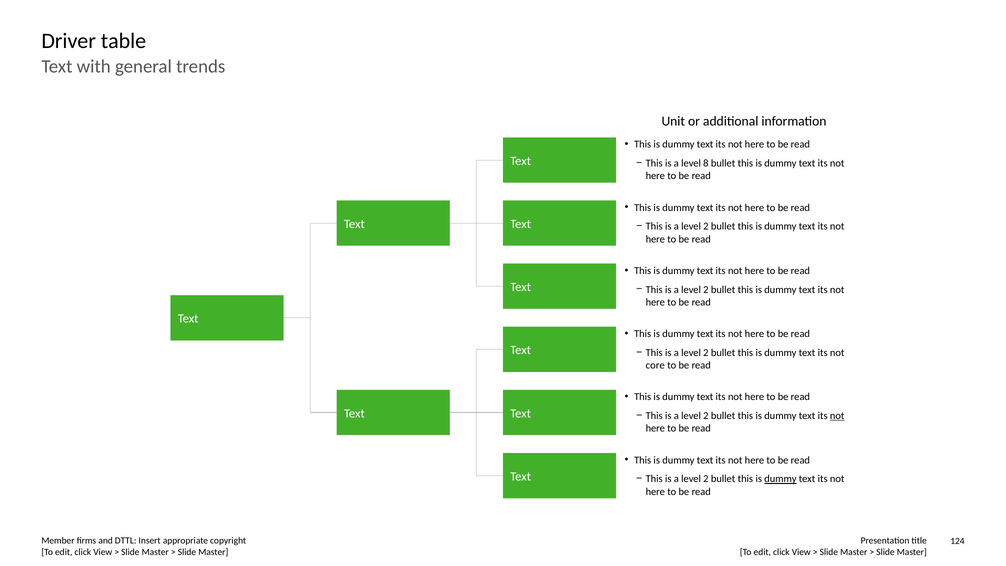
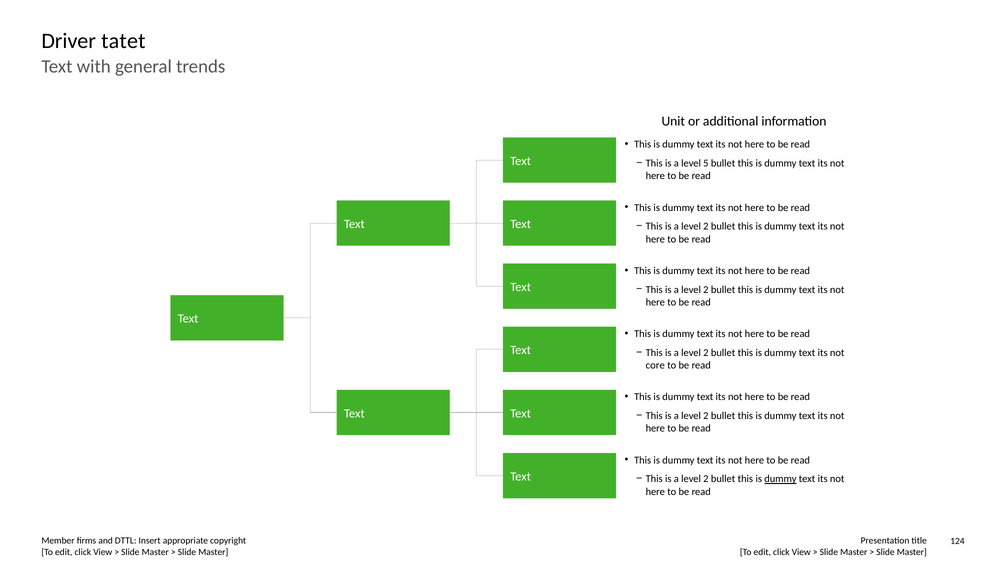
table: table -> tatet
8: 8 -> 5
not at (837, 416) underline: present -> none
